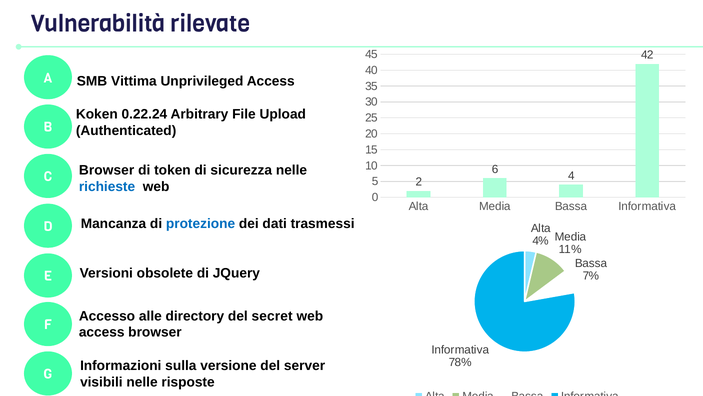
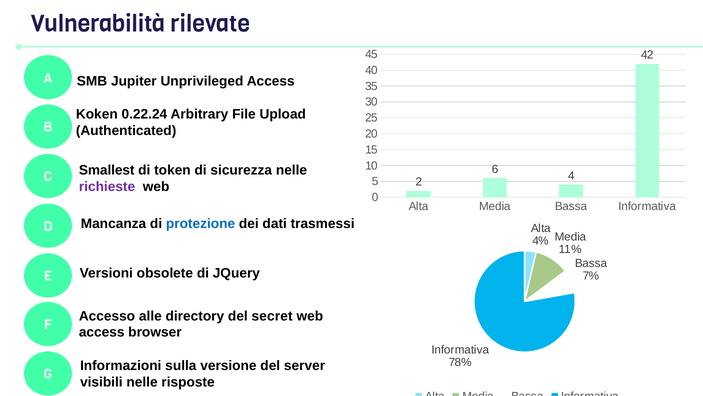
Vittima: Vittima -> Jupiter
Browser at (107, 170): Browser -> Smallest
richieste colour: blue -> purple
